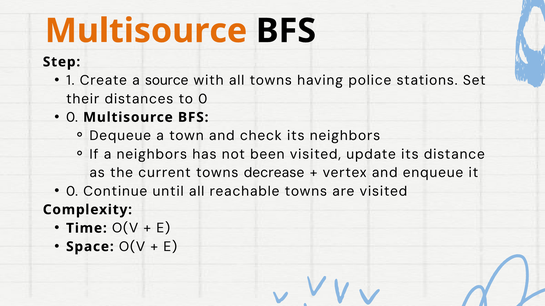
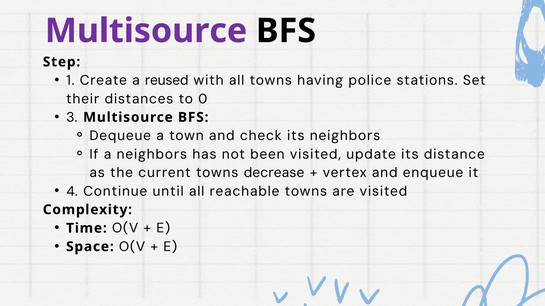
Multisource at (146, 31) colour: orange -> purple
source: source -> reused
0 at (72, 118): 0 -> 3
0 at (72, 192): 0 -> 4
